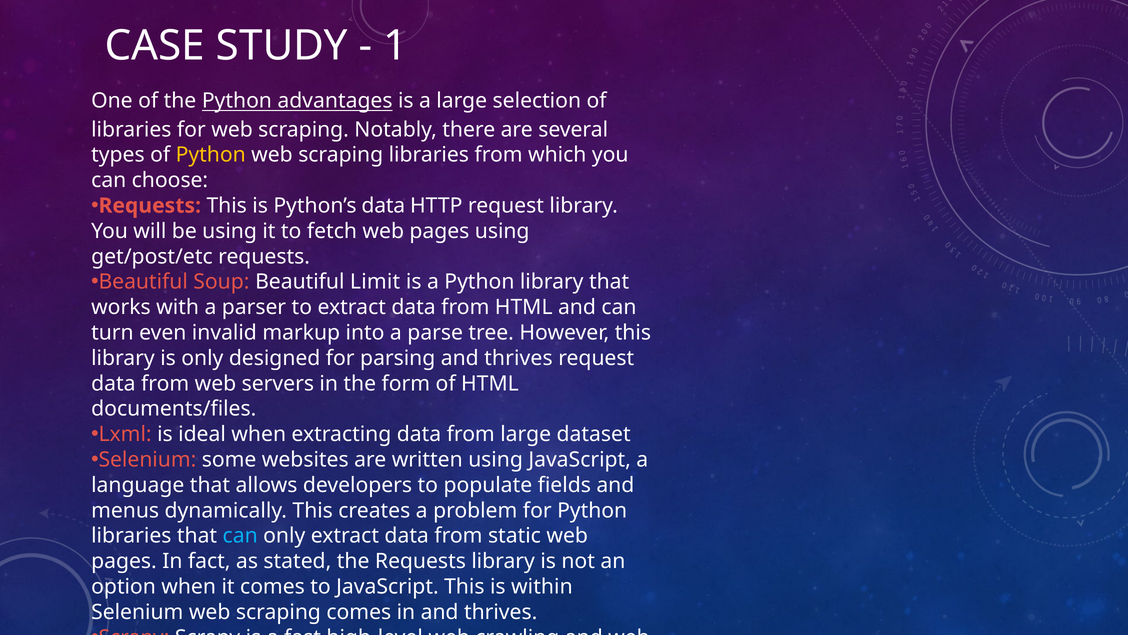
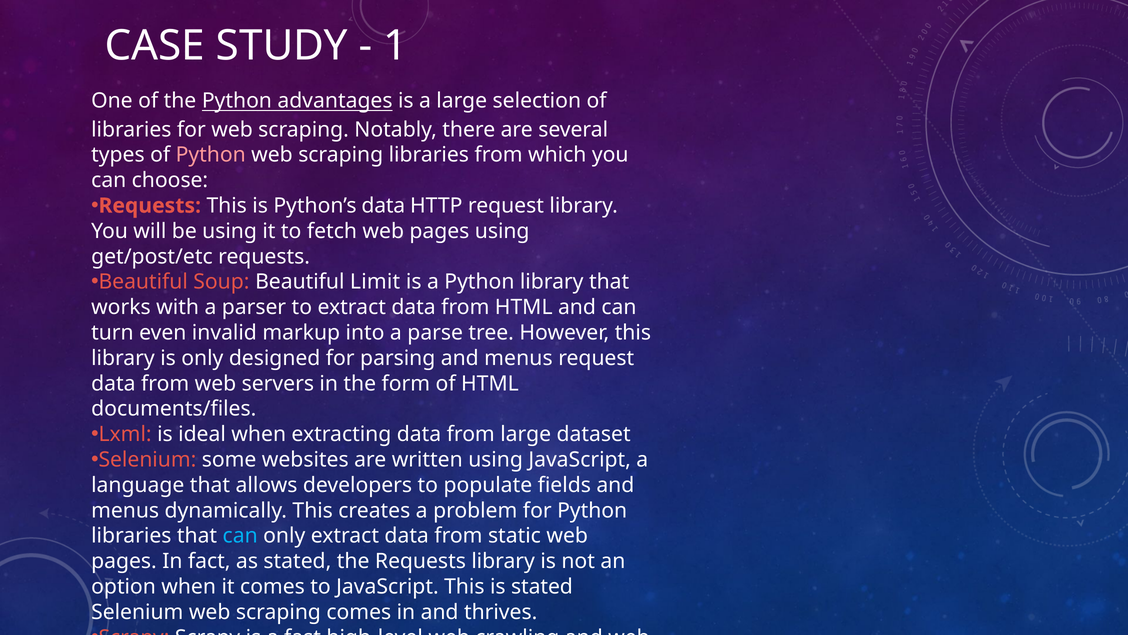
Python at (211, 155) colour: yellow -> pink
parsing and thrives: thrives -> menus
is within: within -> stated
